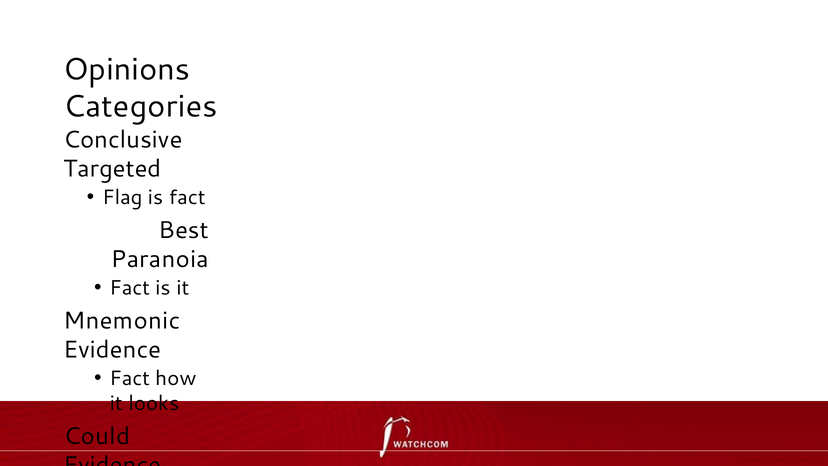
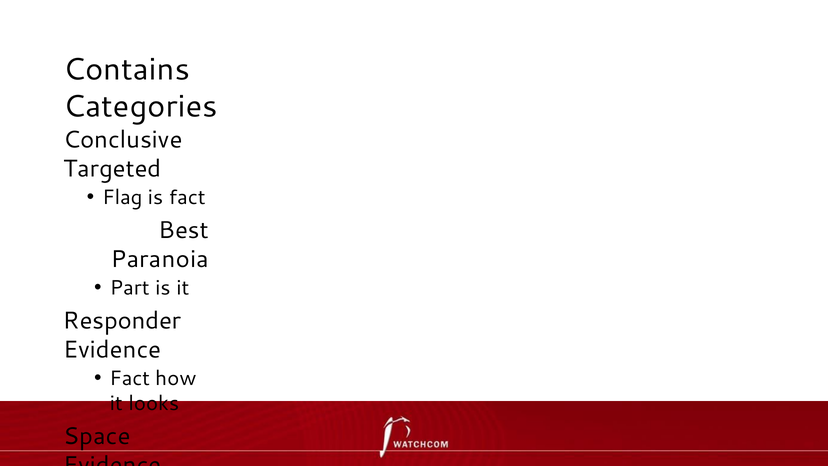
Opinions: Opinions -> Contains
Fact at (130, 288): Fact -> Part
Mnemonic: Mnemonic -> Responder
Could: Could -> Space
